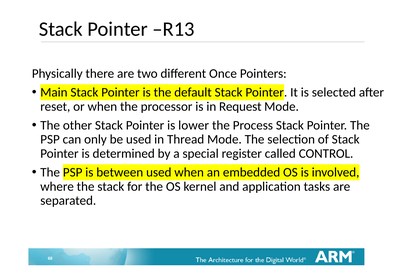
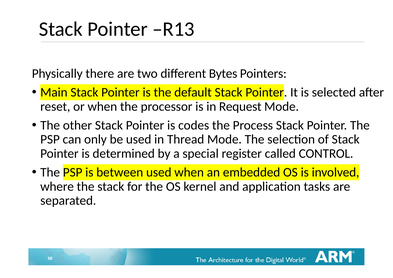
Once: Once -> Bytes
lower: lower -> codes
